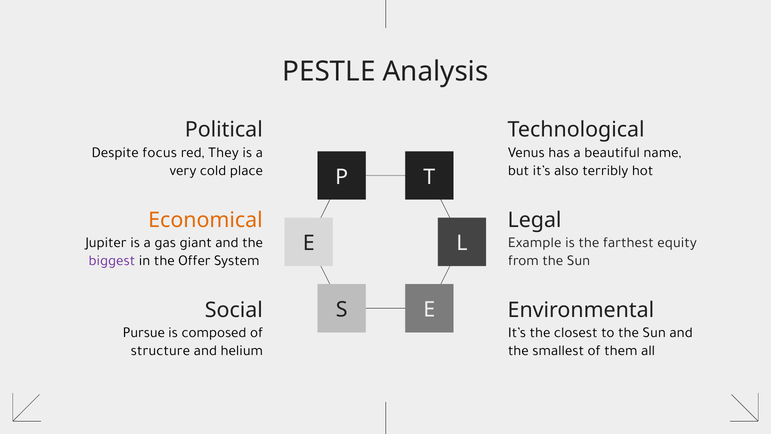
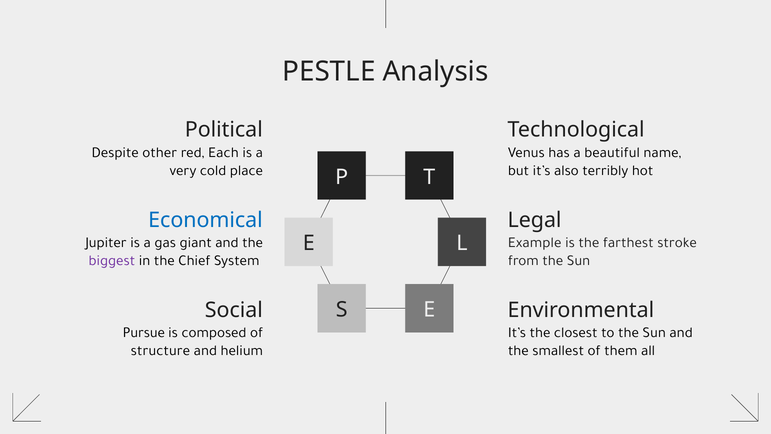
focus: focus -> other
They: They -> Each
Economical colour: orange -> blue
equity: equity -> stroke
Offer: Offer -> Chief
